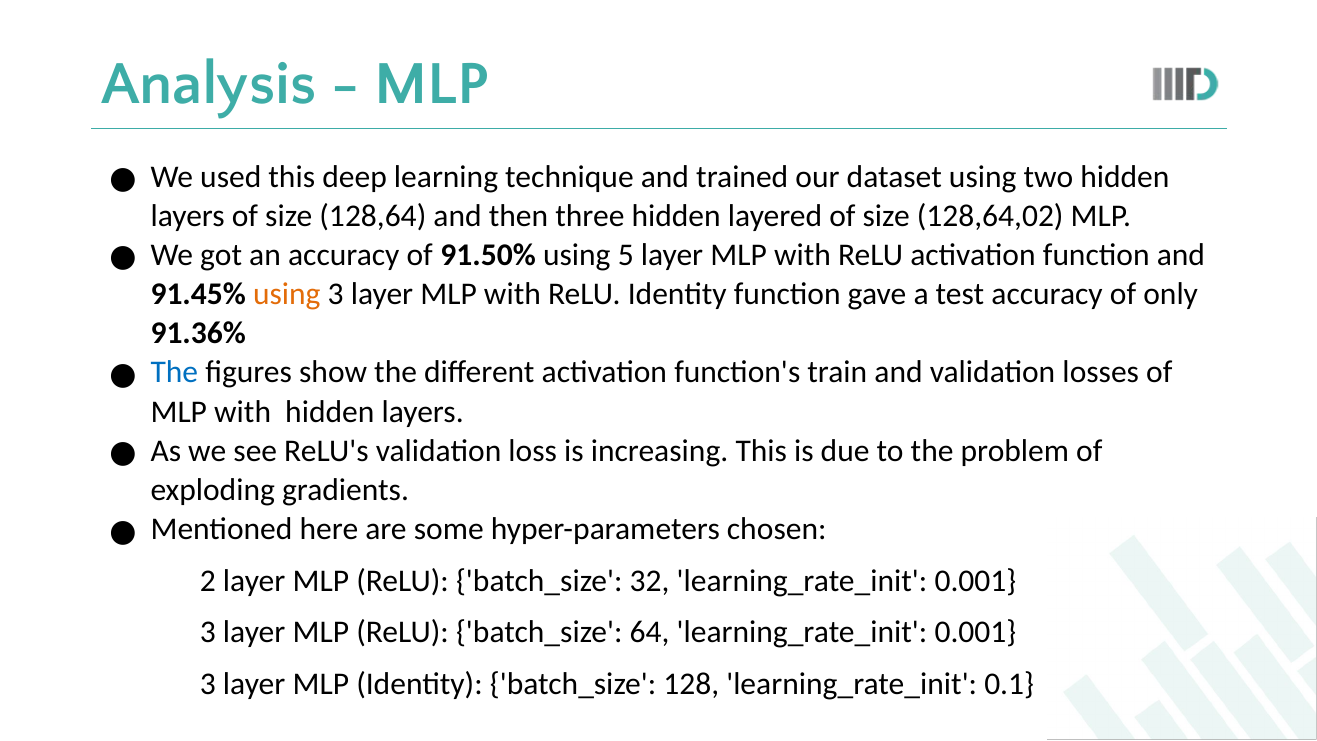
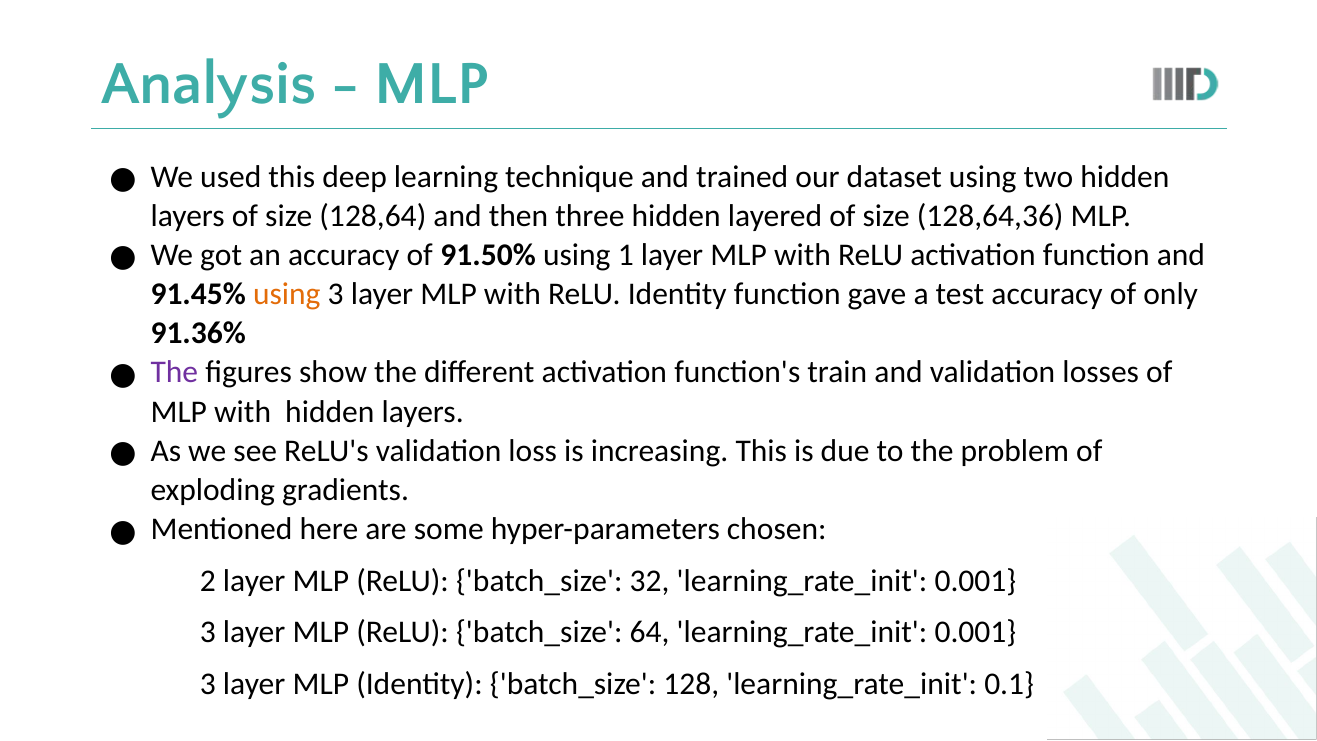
128,64,02: 128,64,02 -> 128,64,36
5: 5 -> 1
The at (174, 372) colour: blue -> purple
